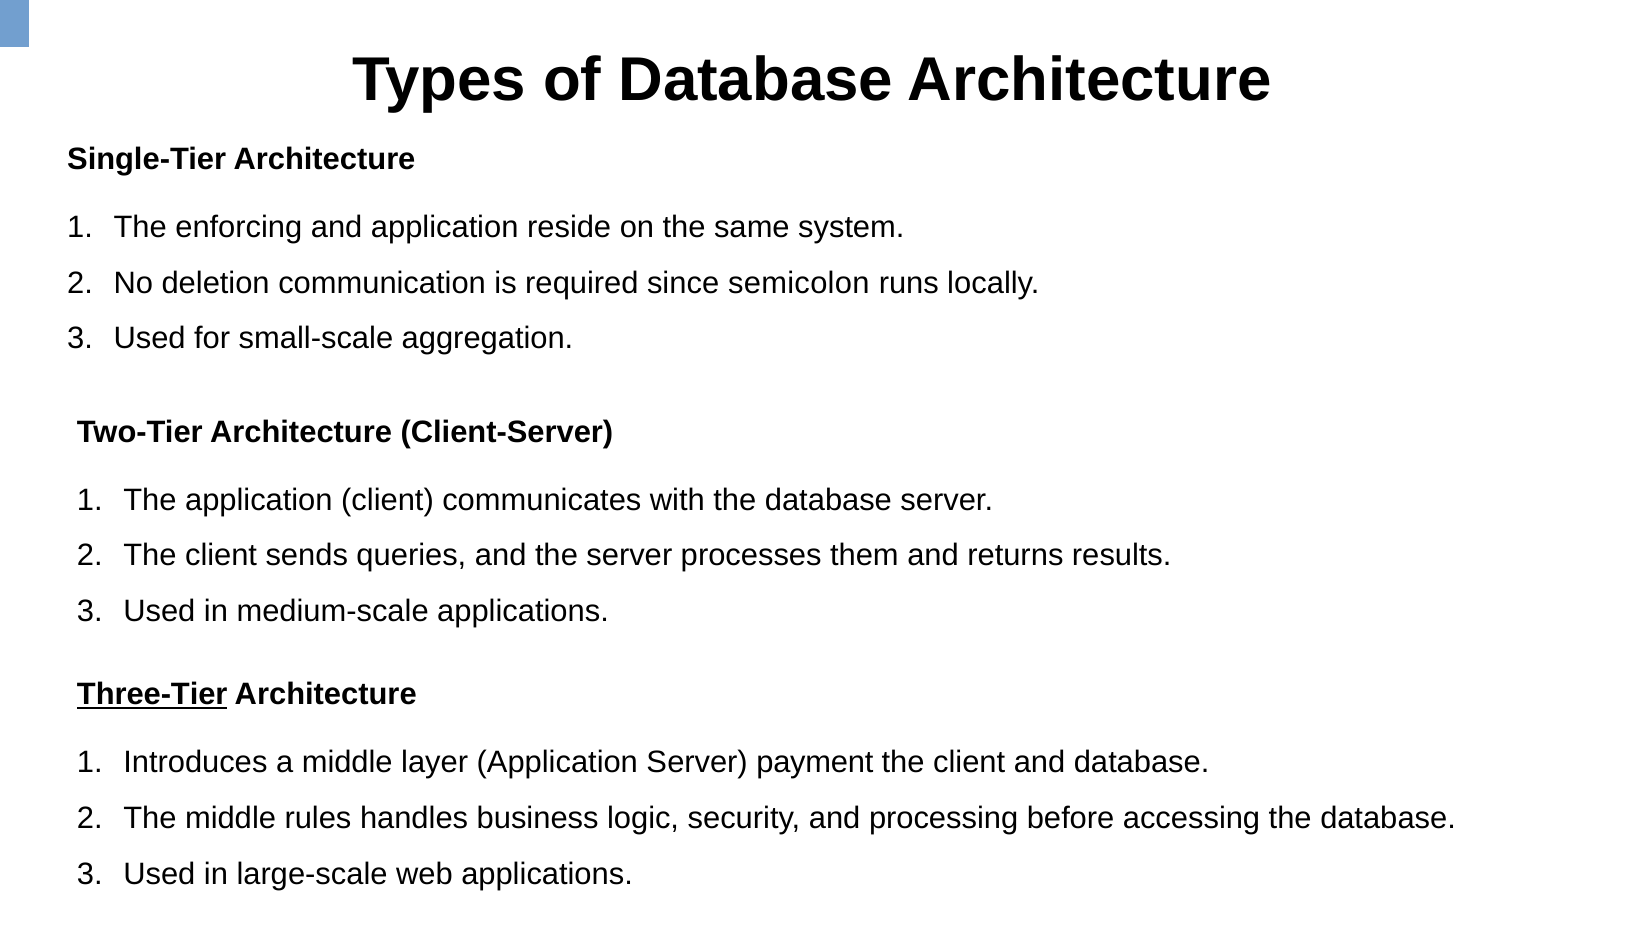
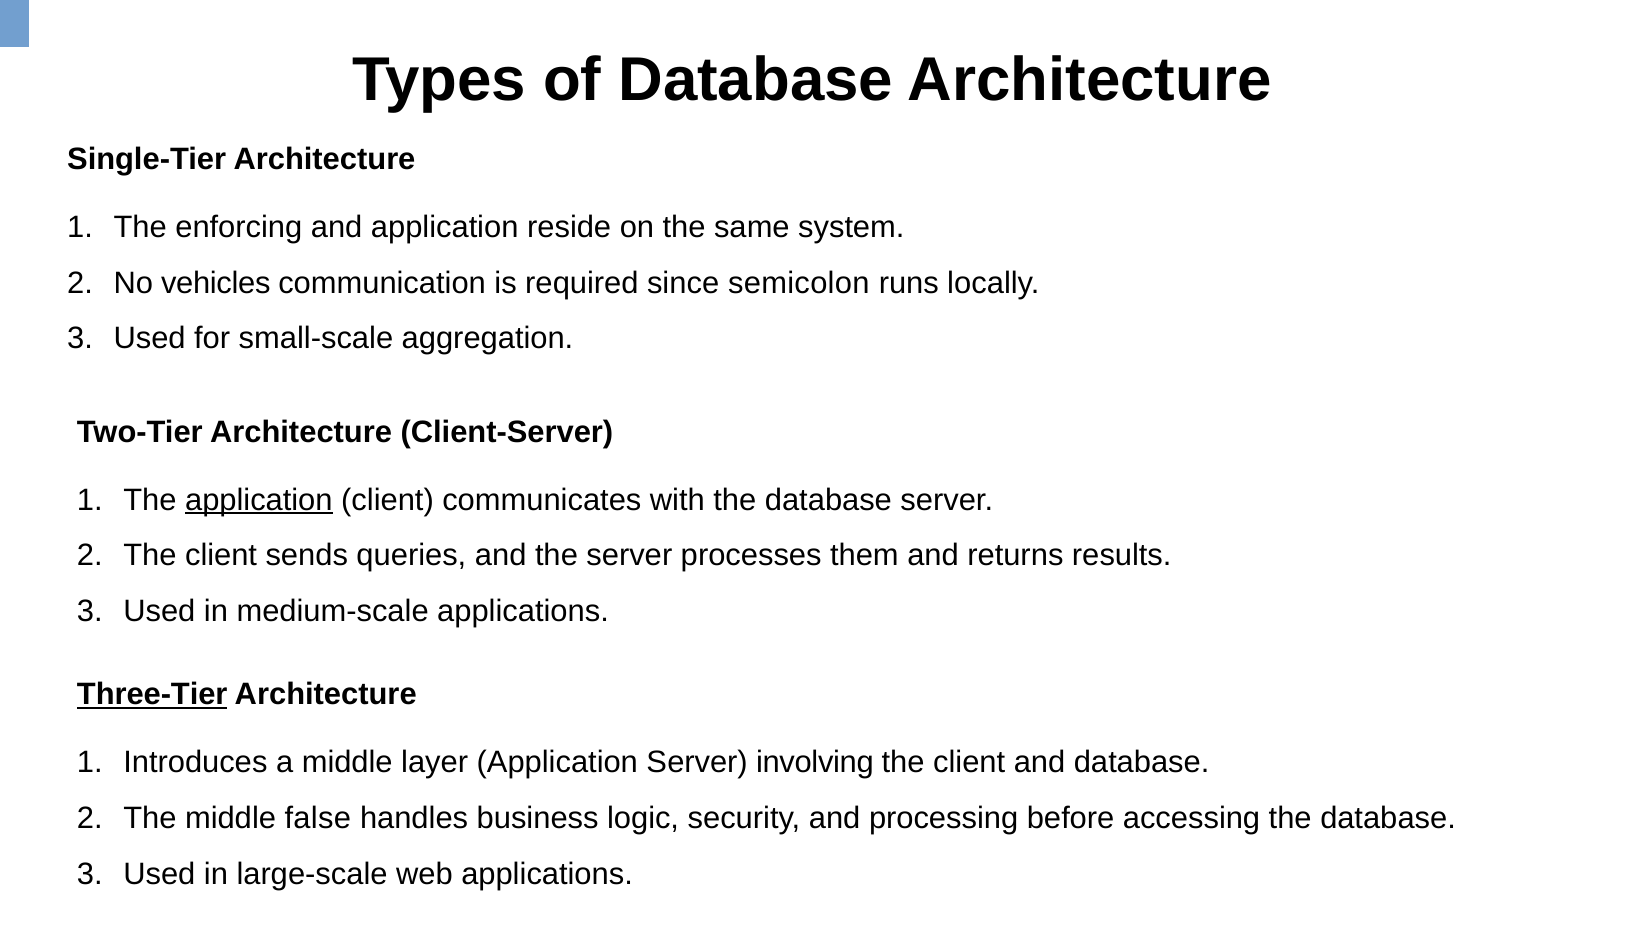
deletion: deletion -> vehicles
application at (259, 500) underline: none -> present
payment: payment -> involving
rules: rules -> false
